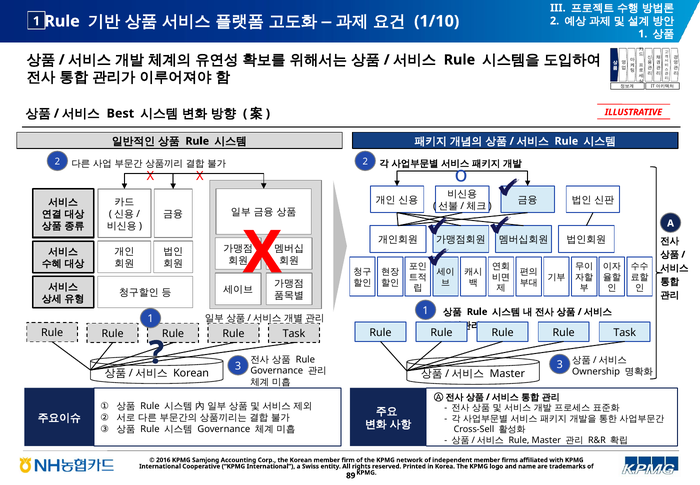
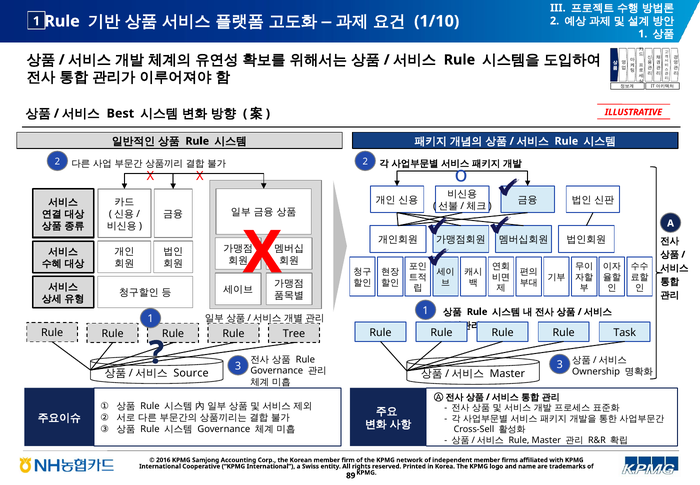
Task at (294, 333): Task -> Tree
Korean at (191, 373): Korean -> Source
